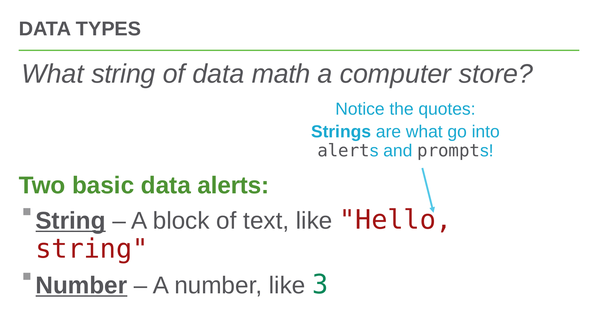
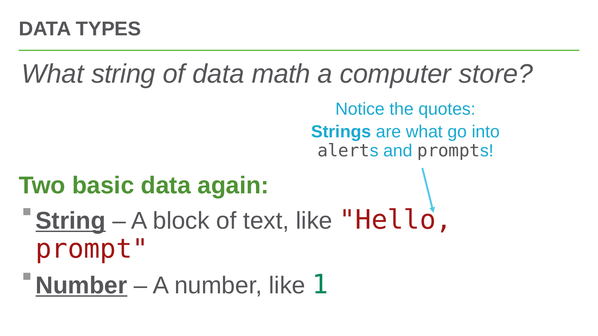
data alerts: alerts -> again
string at (92, 249): string -> prompt
3: 3 -> 1
